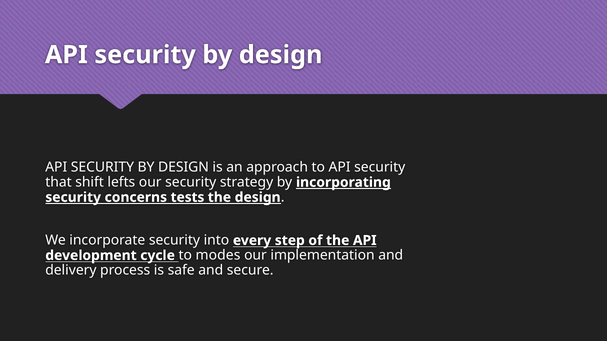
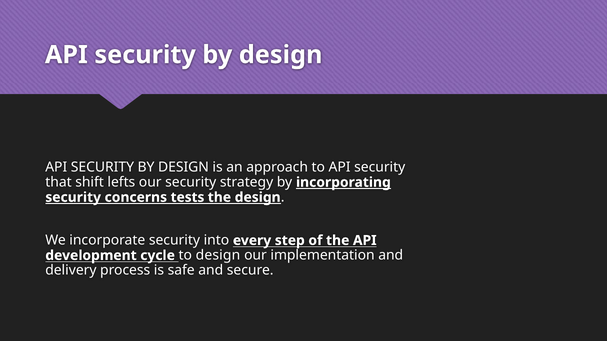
to modes: modes -> design
